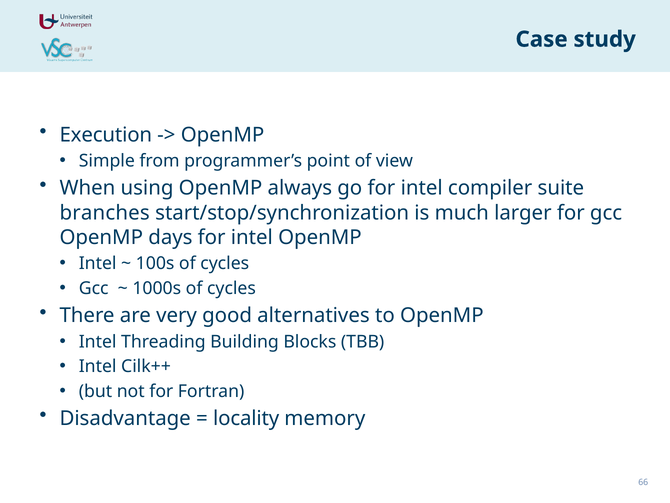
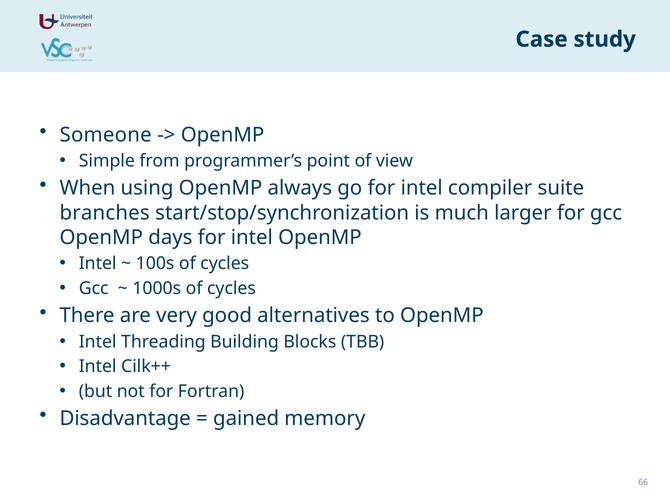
Execution: Execution -> Someone
locality: locality -> gained
